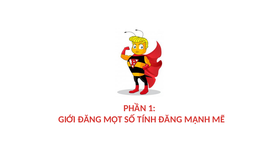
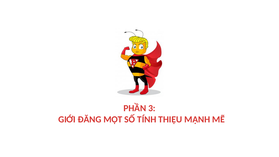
1: 1 -> 3
TÍNH ĐĂNG: ĐĂNG -> THIỆU
